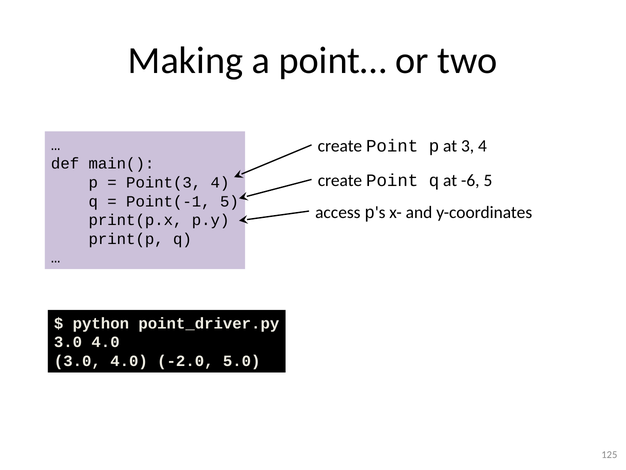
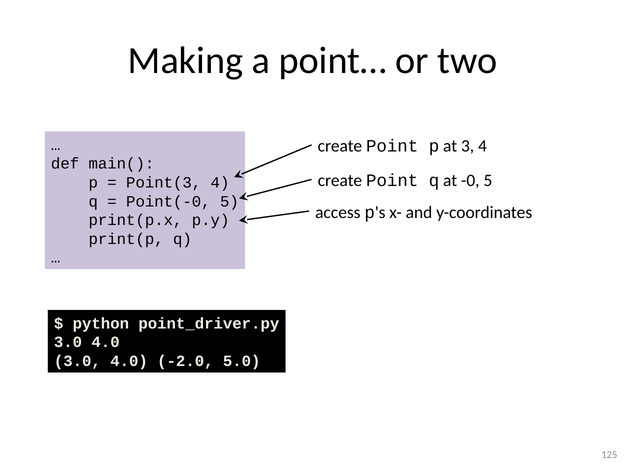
-6: -6 -> -0
Point(-1: Point(-1 -> Point(-0
